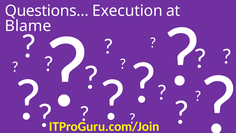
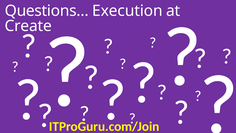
Blame: Blame -> Create
